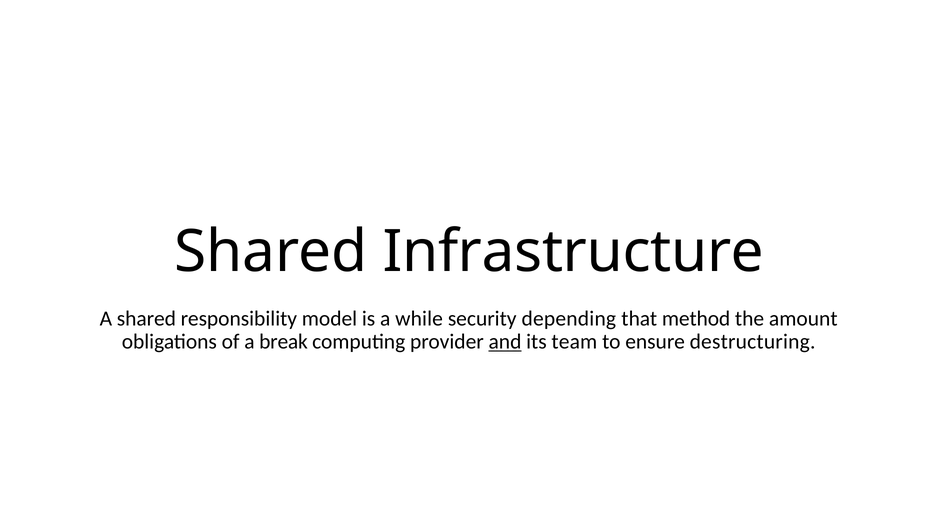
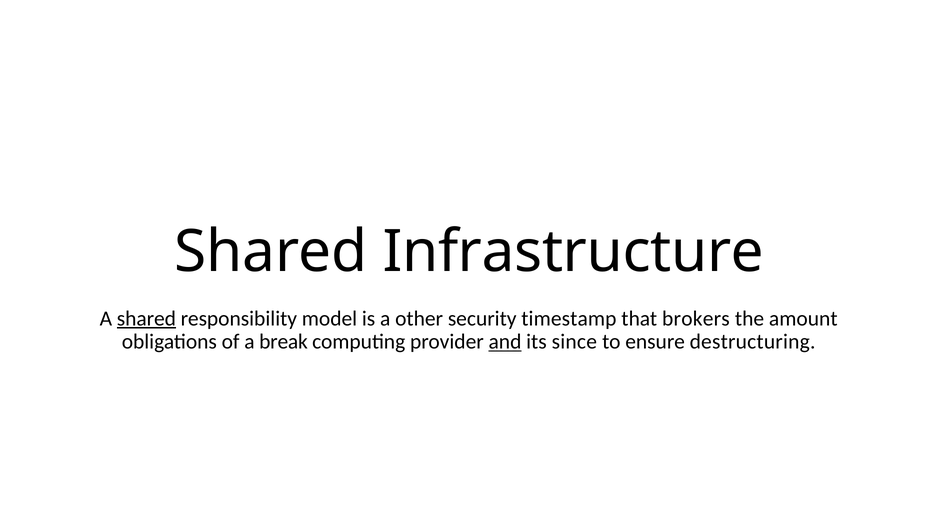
shared at (146, 318) underline: none -> present
while: while -> other
depending: depending -> timestamp
method: method -> brokers
team: team -> since
